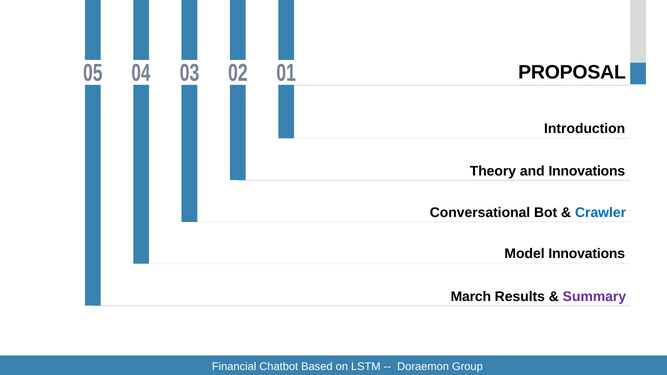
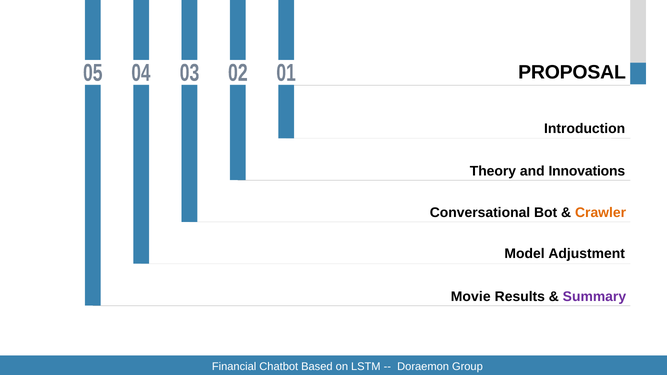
Crawler colour: blue -> orange
Model Innovations: Innovations -> Adjustment
March: March -> Movie
